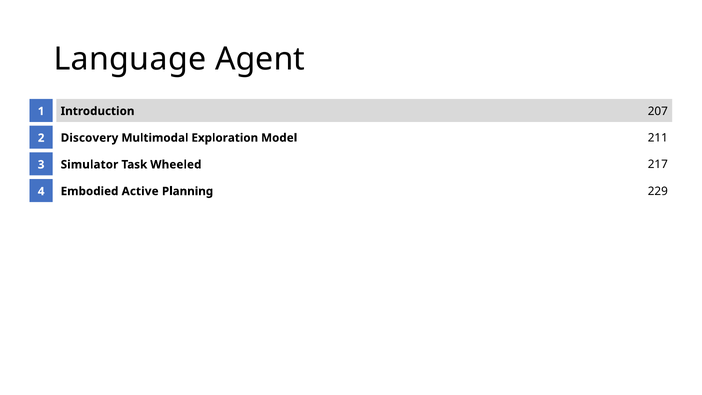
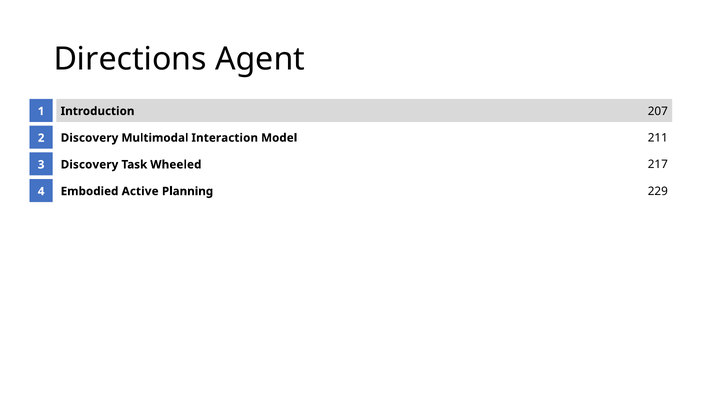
Language: Language -> Directions
Exploration: Exploration -> Interaction
Simulator at (90, 165): Simulator -> Discovery
